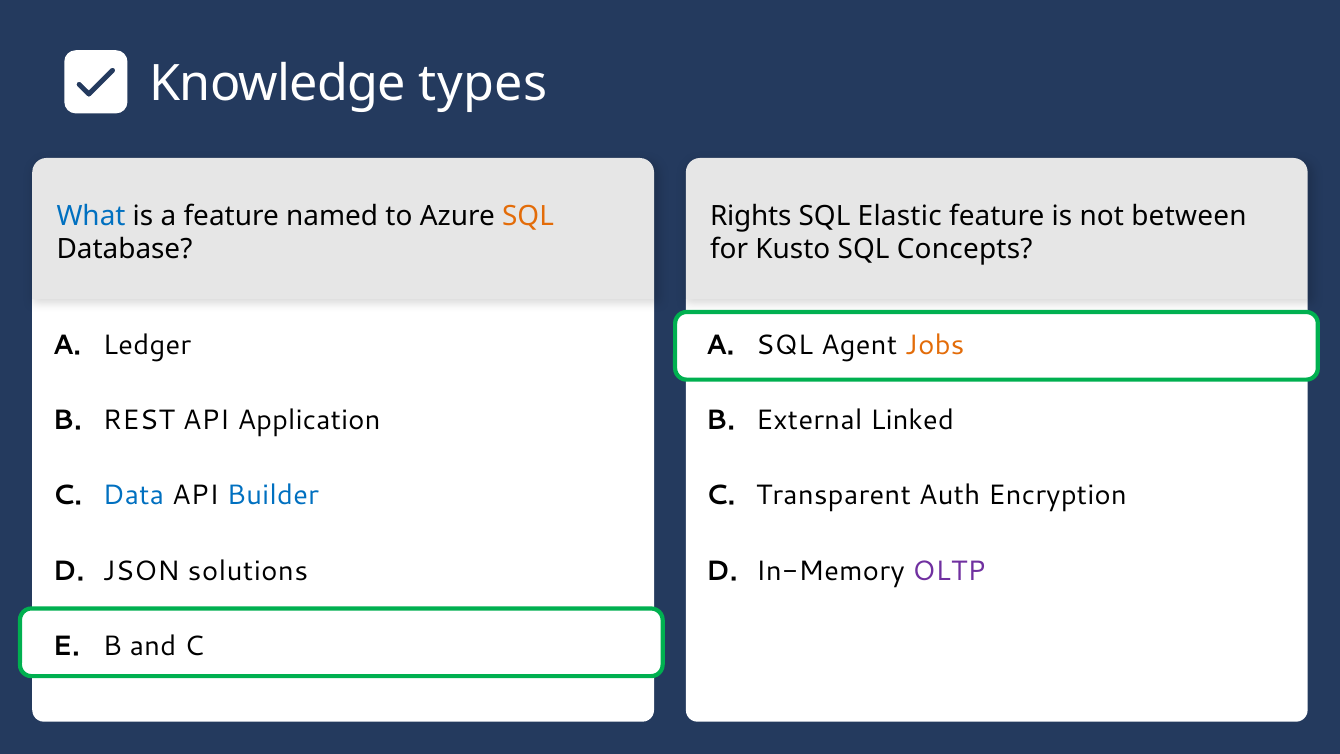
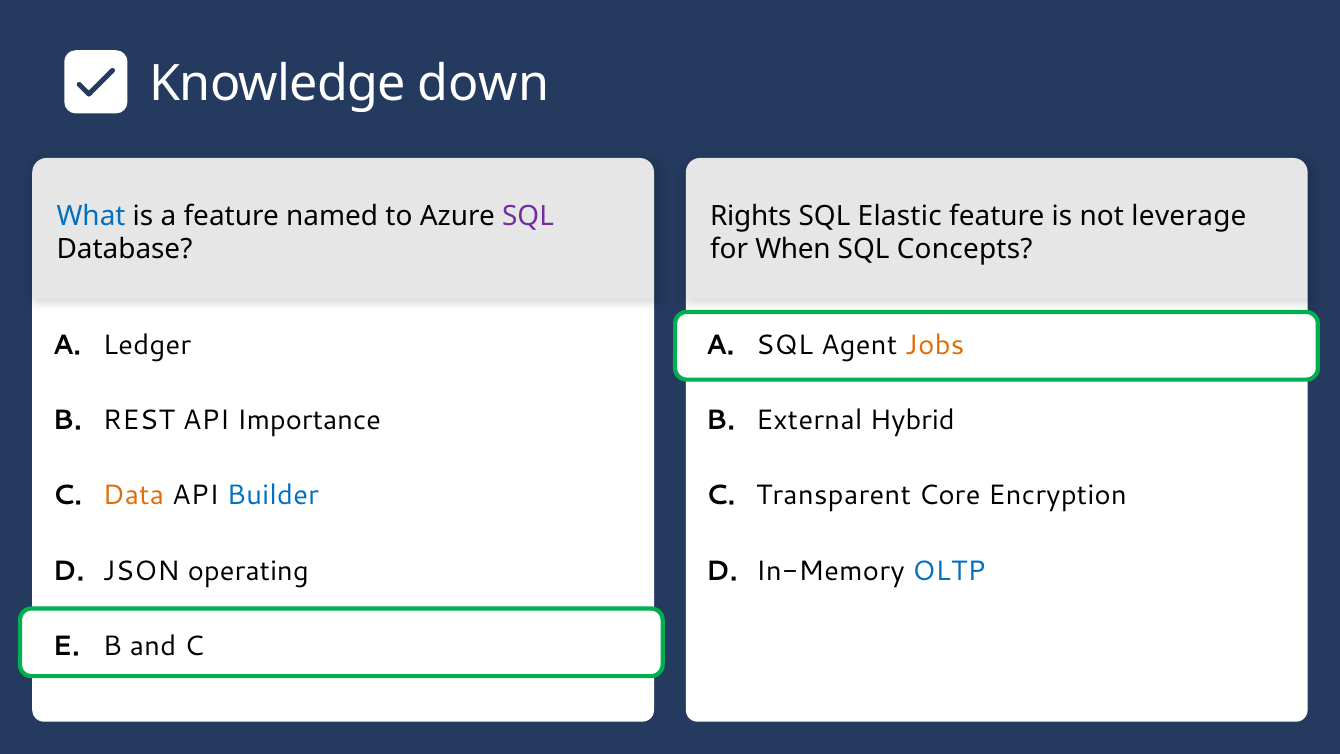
types: types -> down
SQL at (528, 216) colour: orange -> purple
between: between -> leverage
Kusto: Kusto -> When
Application: Application -> Importance
Linked: Linked -> Hybrid
Data colour: blue -> orange
Auth: Auth -> Core
solutions: solutions -> operating
OLTP colour: purple -> blue
